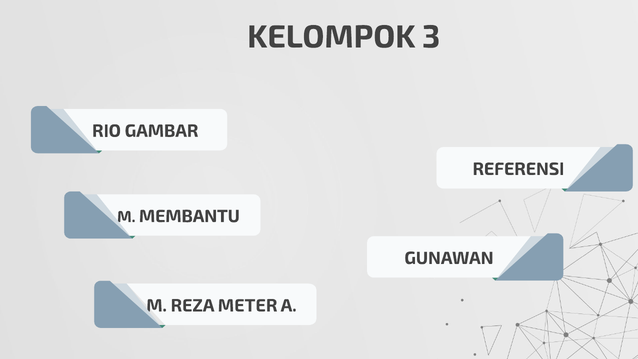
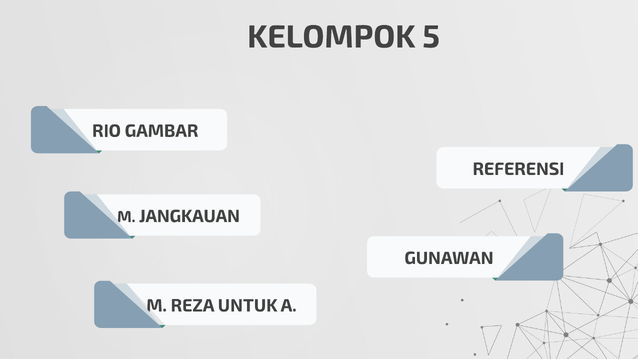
3: 3 -> 5
MEMBANTU: MEMBANTU -> JANGKAUAN
METER: METER -> UNTUK
